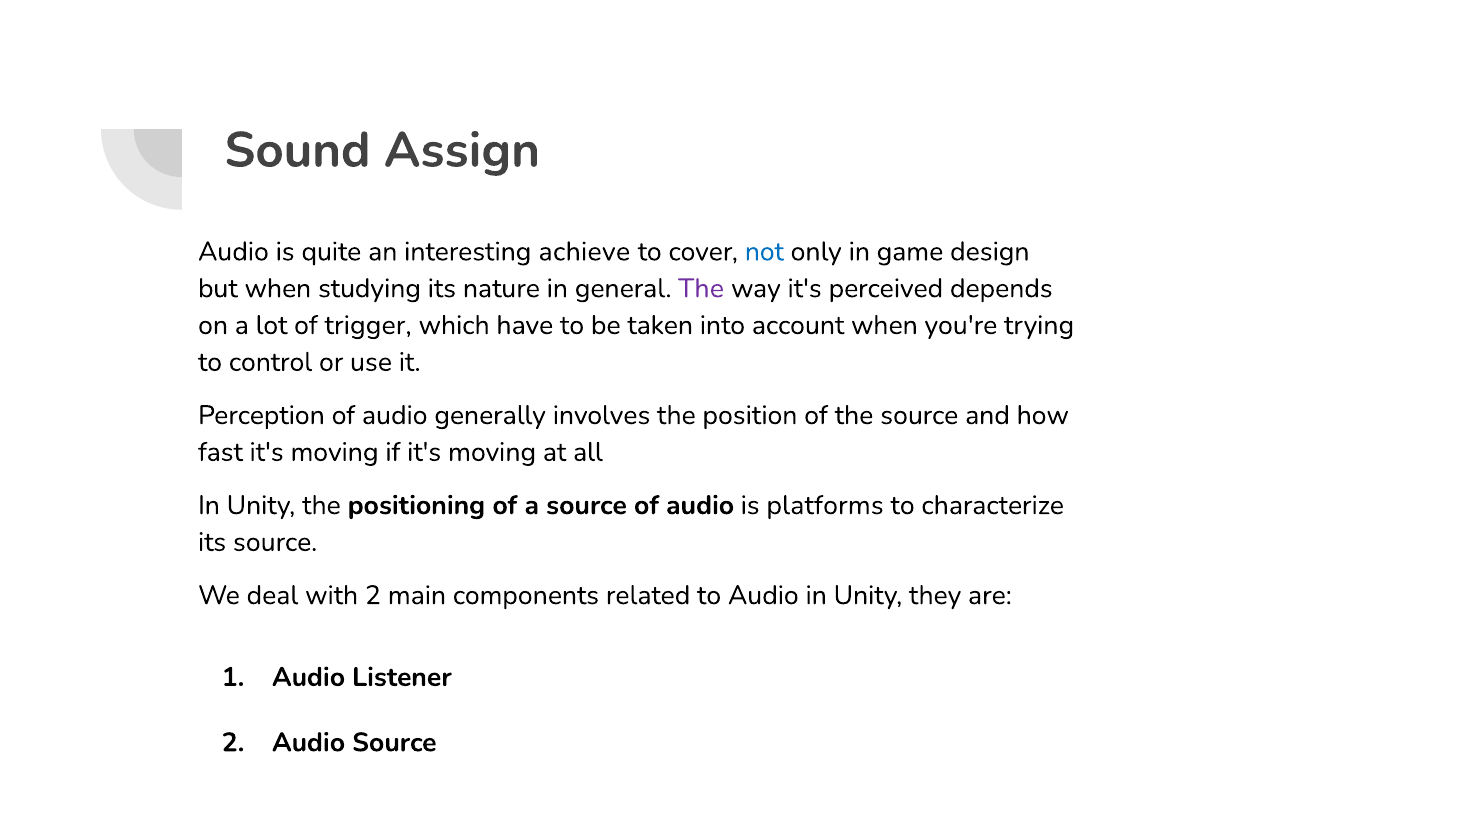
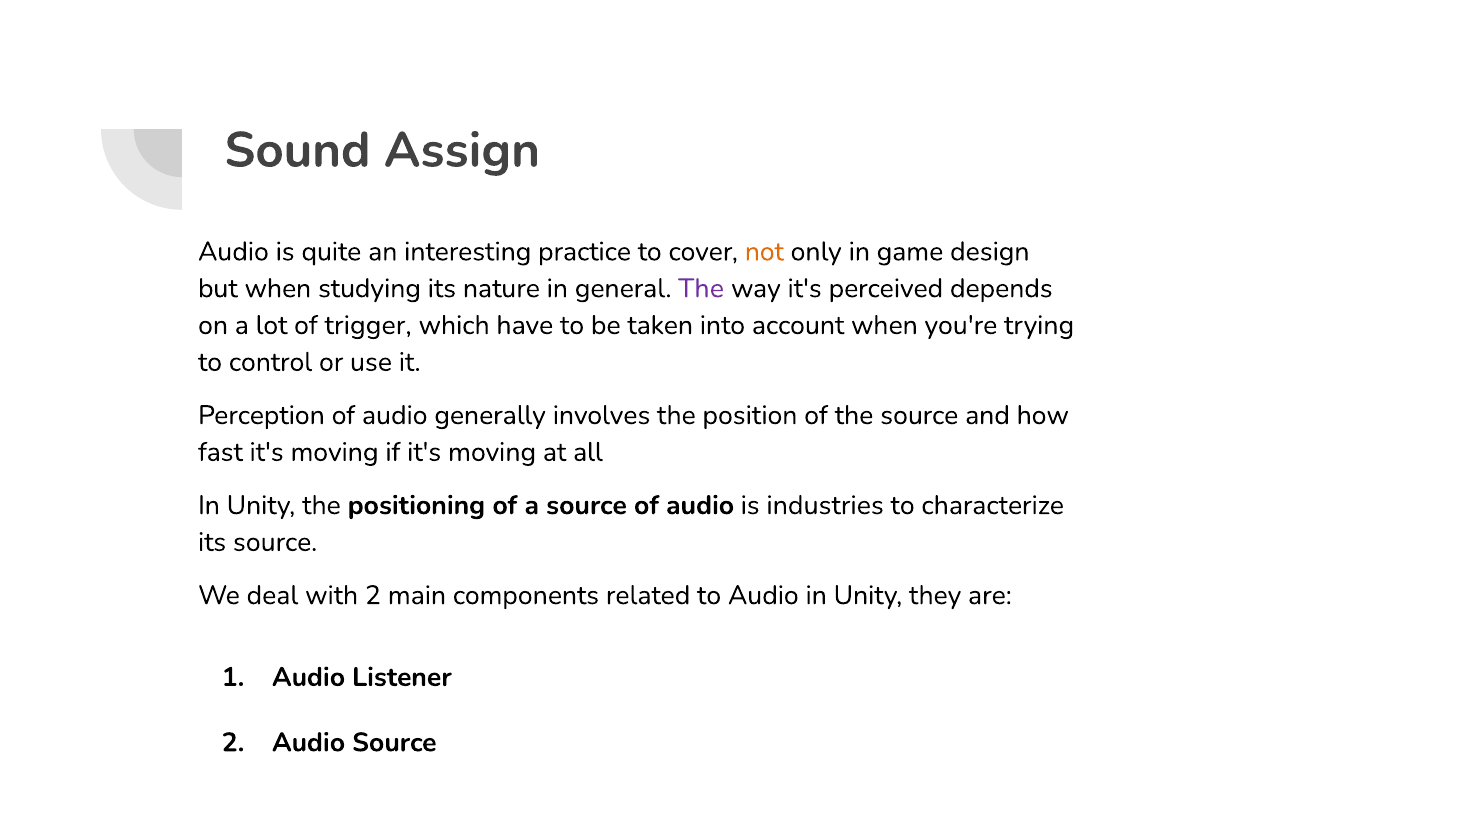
achieve: achieve -> practice
not colour: blue -> orange
platforms: platforms -> industries
